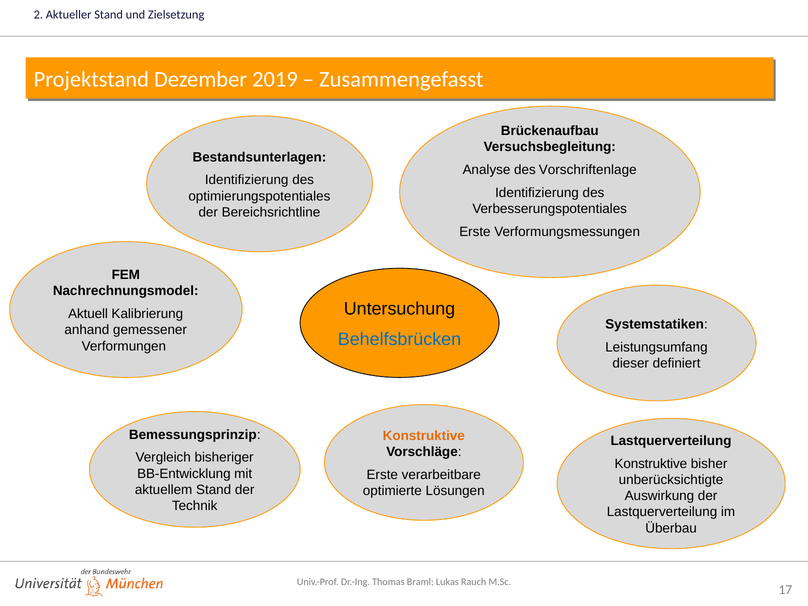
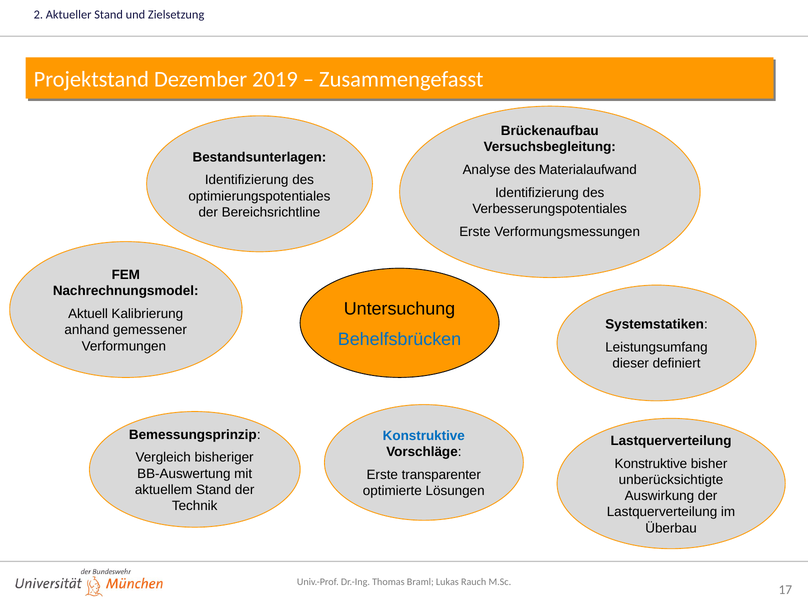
Vorschriftenlage: Vorschriftenlage -> Materialaufwand
Konstruktive at (424, 436) colour: orange -> blue
BB-Entwicklung: BB-Entwicklung -> BB-Auswertung
verarbeitbare: verarbeitbare -> transparenter
